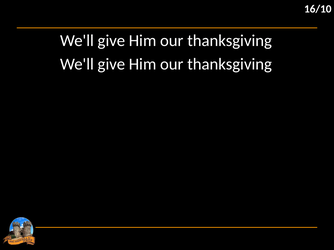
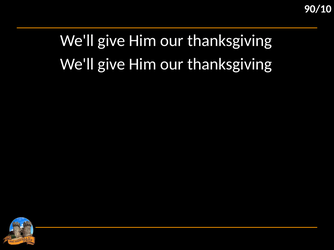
16/10: 16/10 -> 90/10
